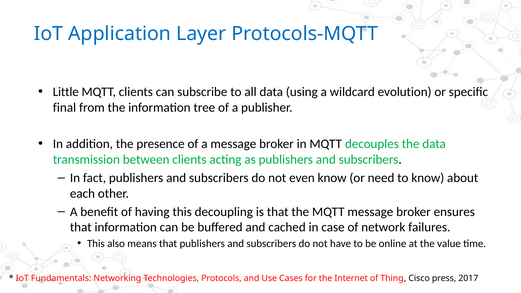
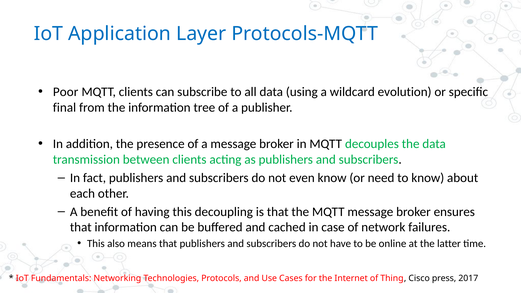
Little: Little -> Poor
value: value -> latter
